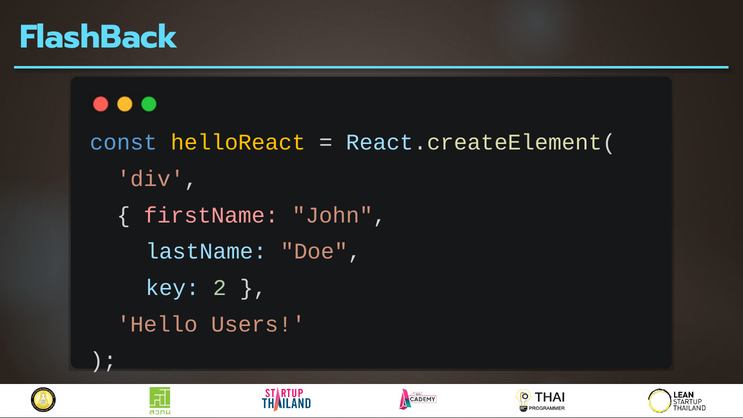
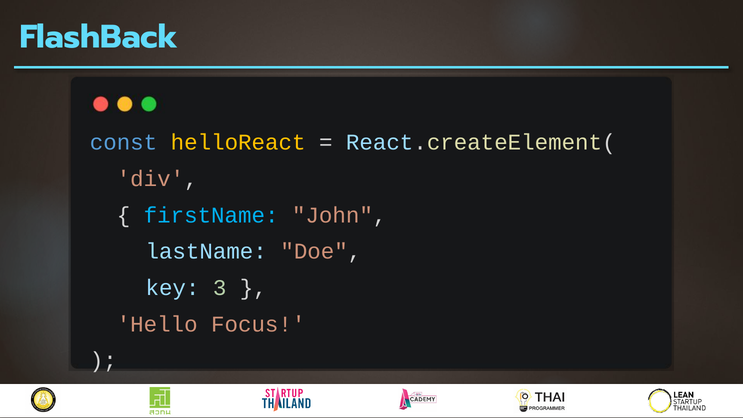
firstName colour: pink -> light blue
2: 2 -> 3
Users: Users -> Focus
